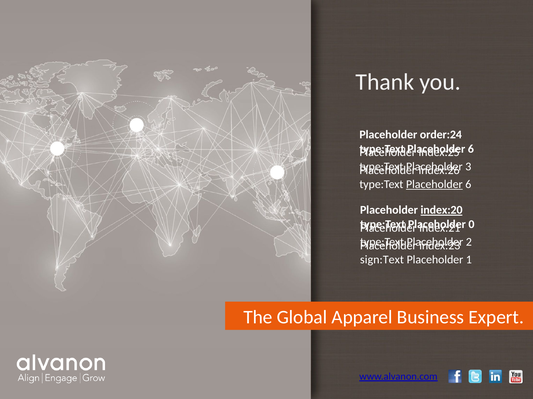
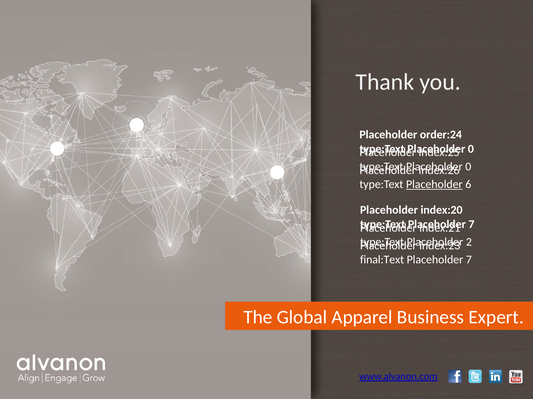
6 at (471, 149): 6 -> 0
3 at (468, 167): 3 -> 0
index:20 underline: present -> none
0 at (471, 225): 0 -> 7
sign:Text: sign:Text -> final:Text
1 at (469, 260): 1 -> 7
